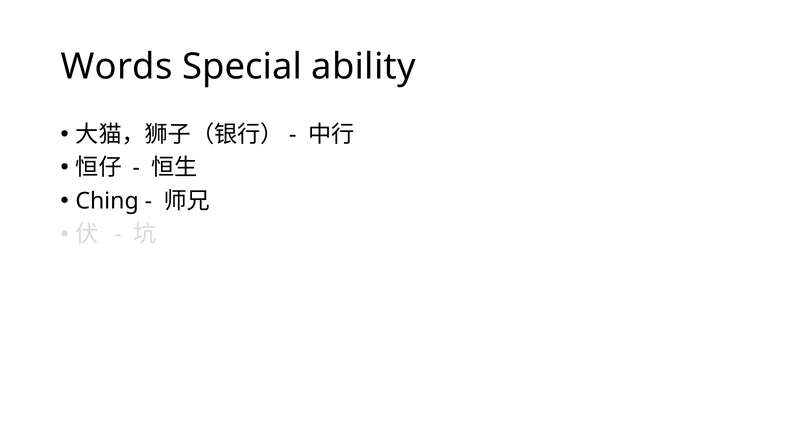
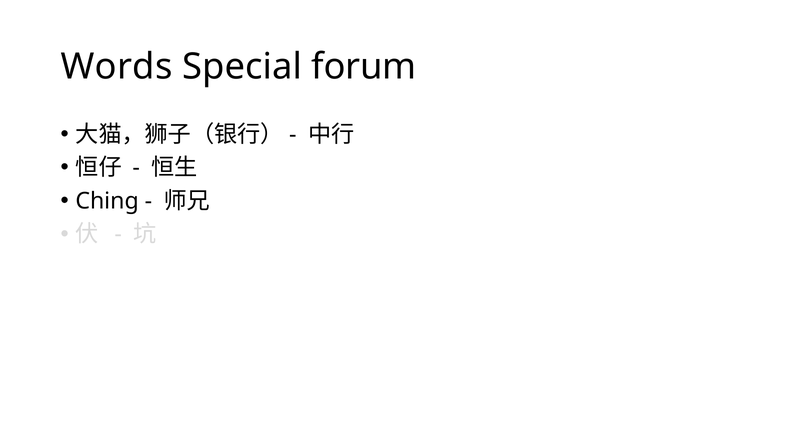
ability: ability -> forum
